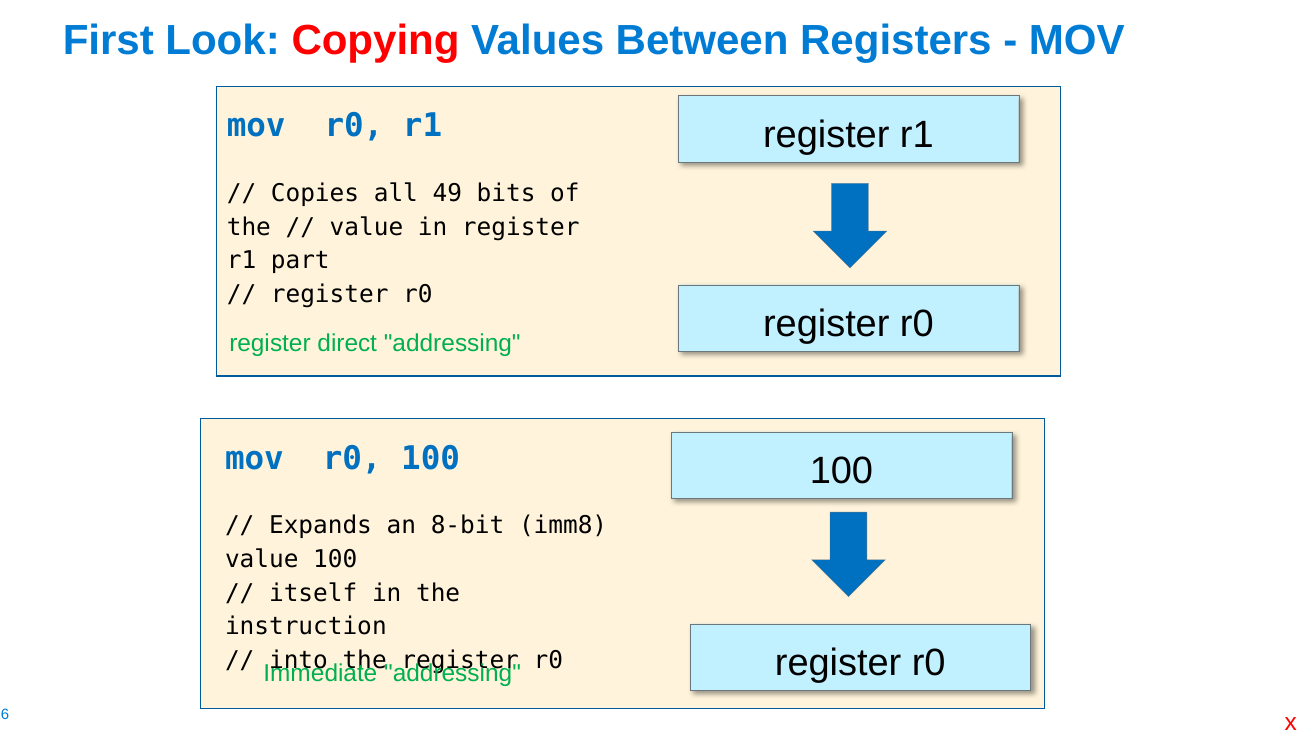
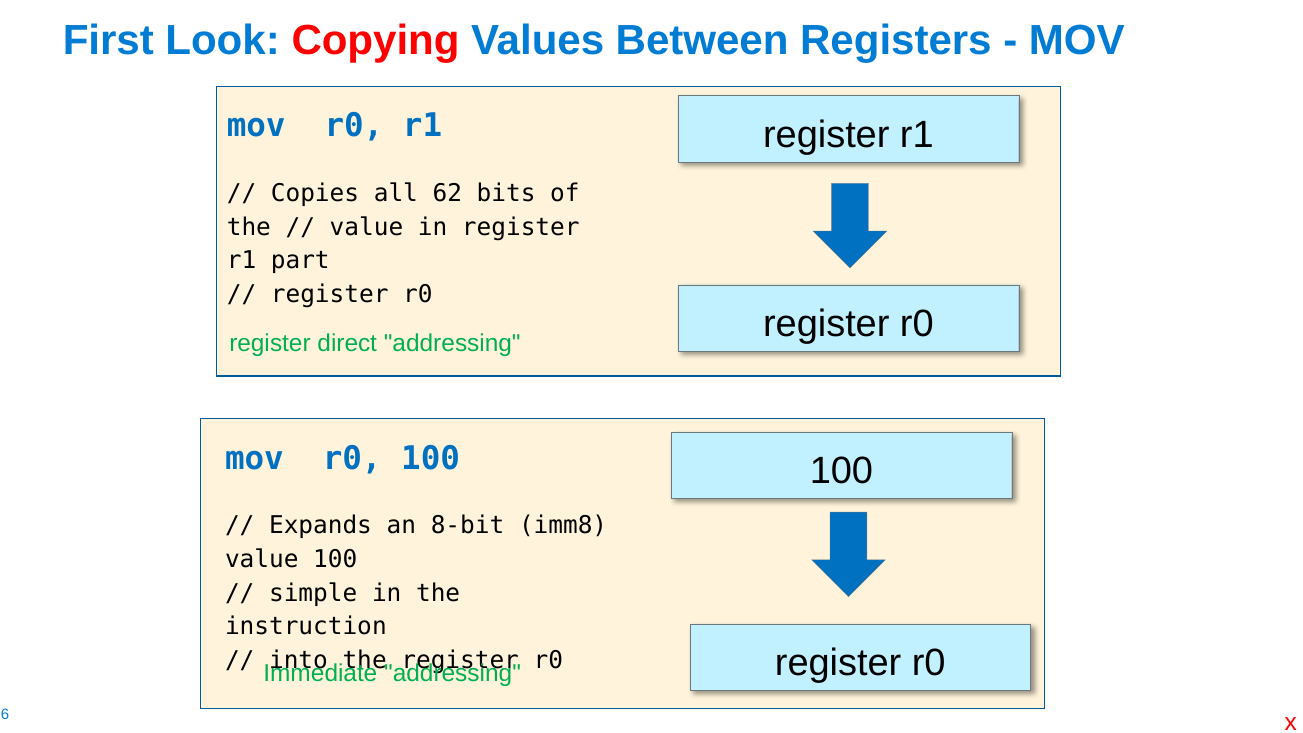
49: 49 -> 62
itself: itself -> simple
